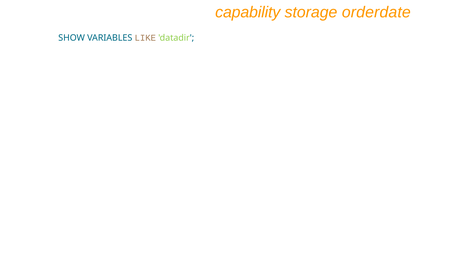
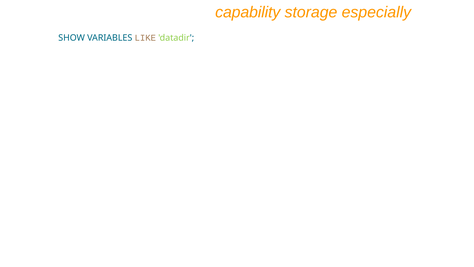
orderdate: orderdate -> especially
